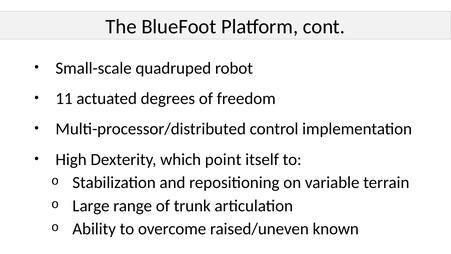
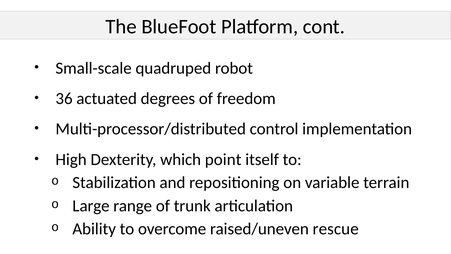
11: 11 -> 36
known: known -> rescue
